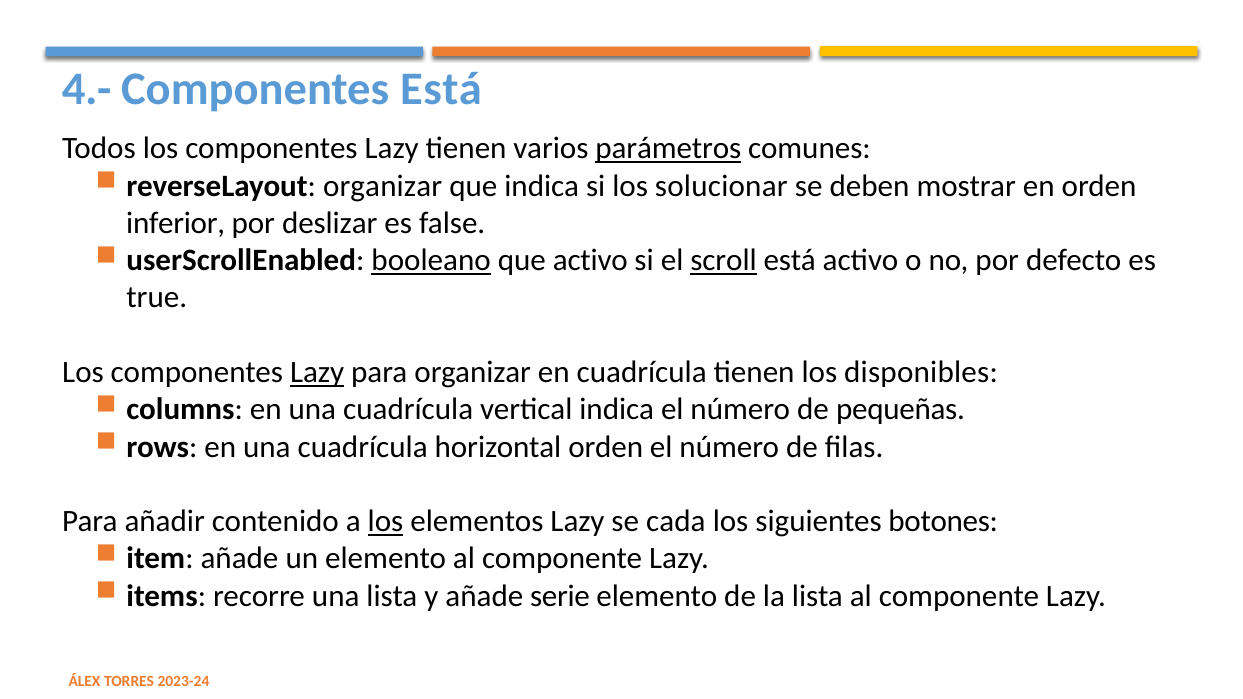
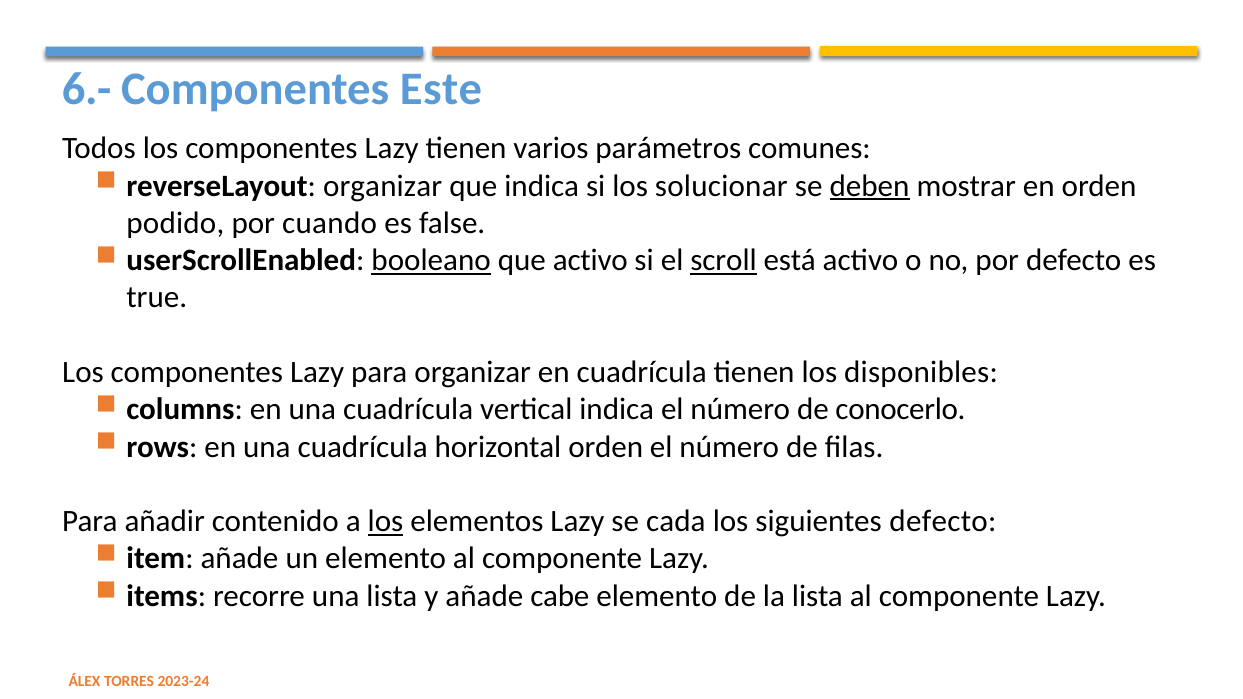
4.-: 4.- -> 6.-
Componentes Está: Está -> Este
parámetros underline: present -> none
deben underline: none -> present
inferior: inferior -> podido
deslizar: deslizar -> cuando
Lazy at (317, 372) underline: present -> none
pequeñas: pequeñas -> conocerlo
siguientes botones: botones -> defecto
serie: serie -> cabe
